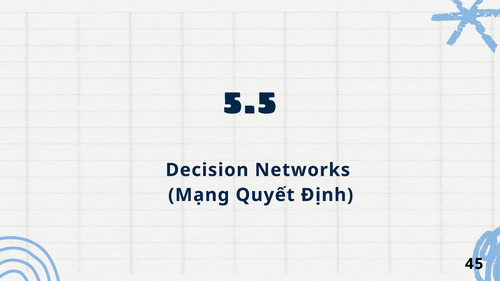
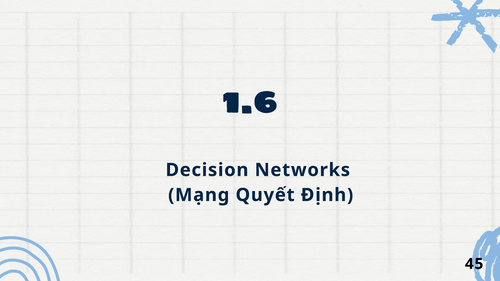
5.5: 5.5 -> 1.6
